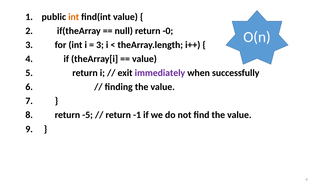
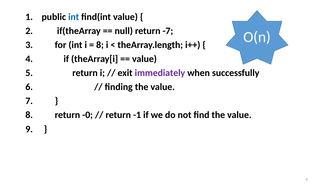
int at (74, 17) colour: orange -> blue
-0: -0 -> -7
3 at (100, 45): 3 -> 8
-5: -5 -> -0
